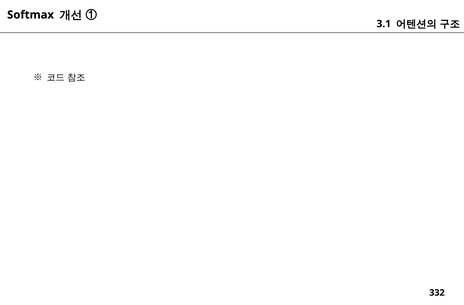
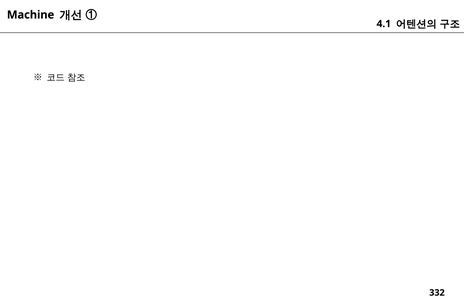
Softmax: Softmax -> Machine
3.1: 3.1 -> 4.1
